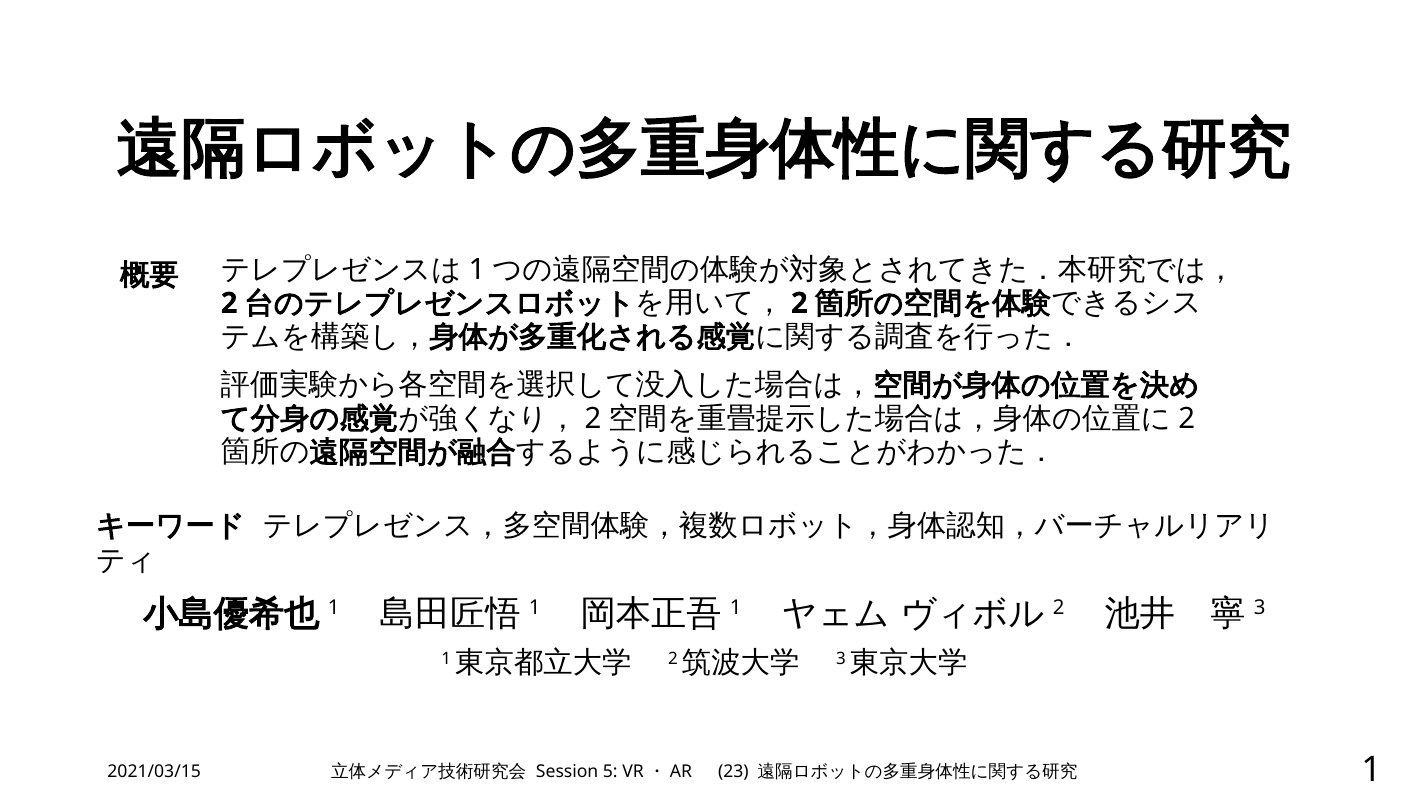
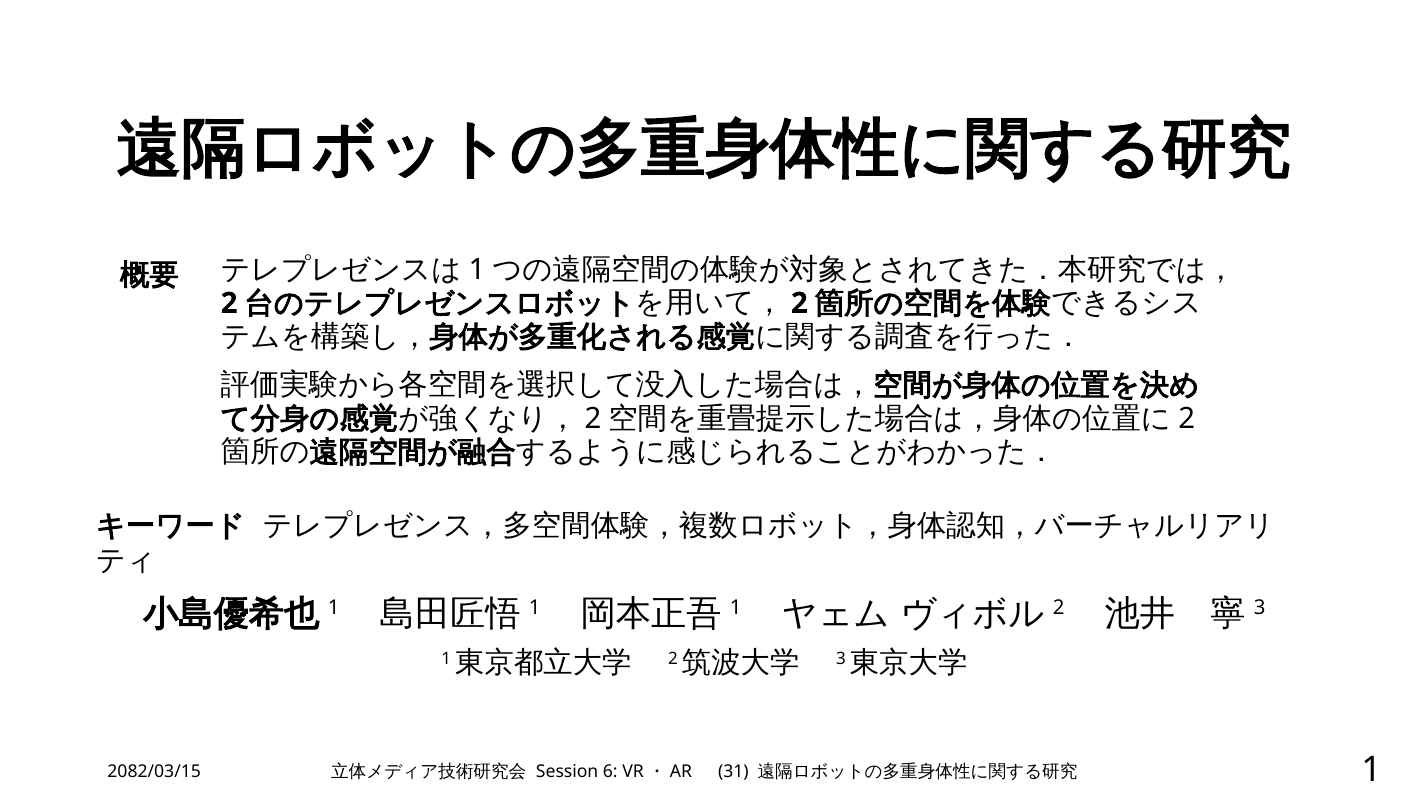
5: 5 -> 6
23: 23 -> 31
2021/03/15: 2021/03/15 -> 2082/03/15
